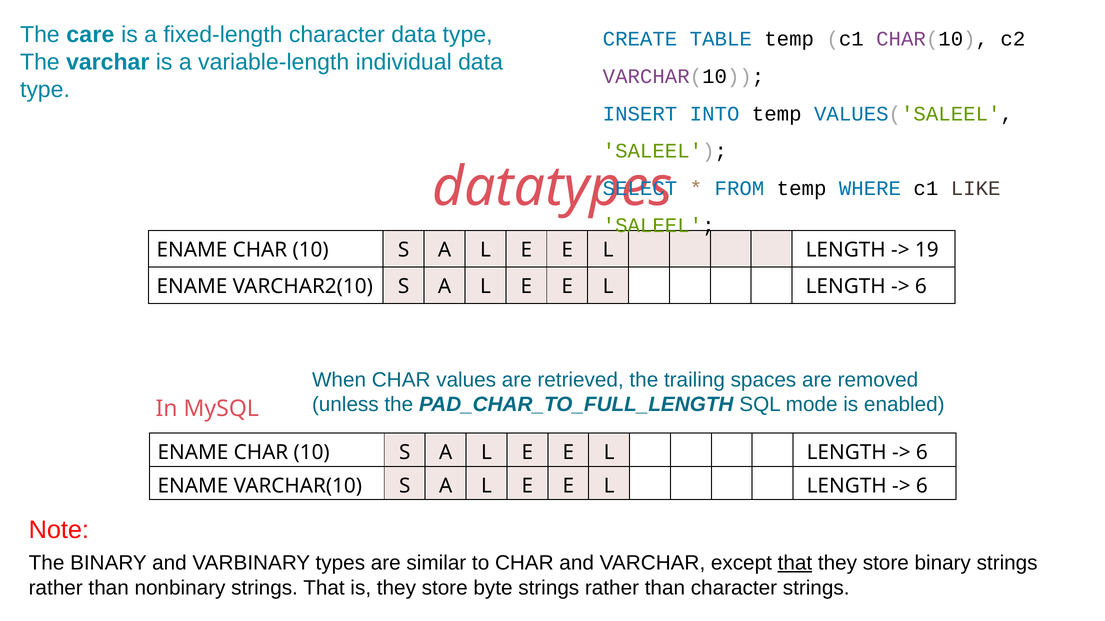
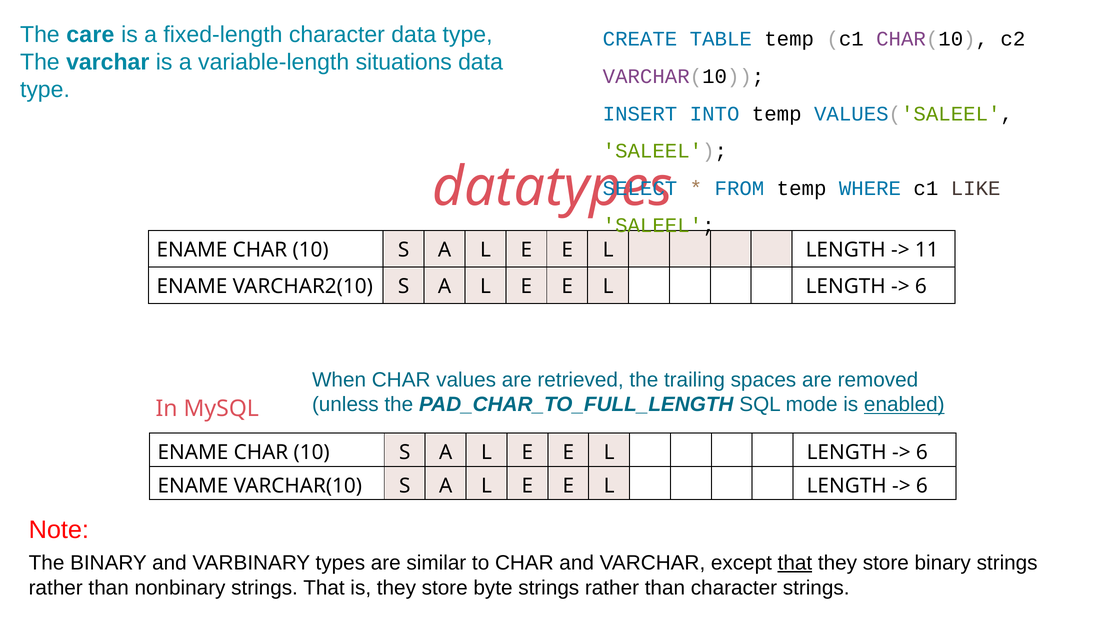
individual: individual -> situations
19: 19 -> 11
enabled underline: none -> present
